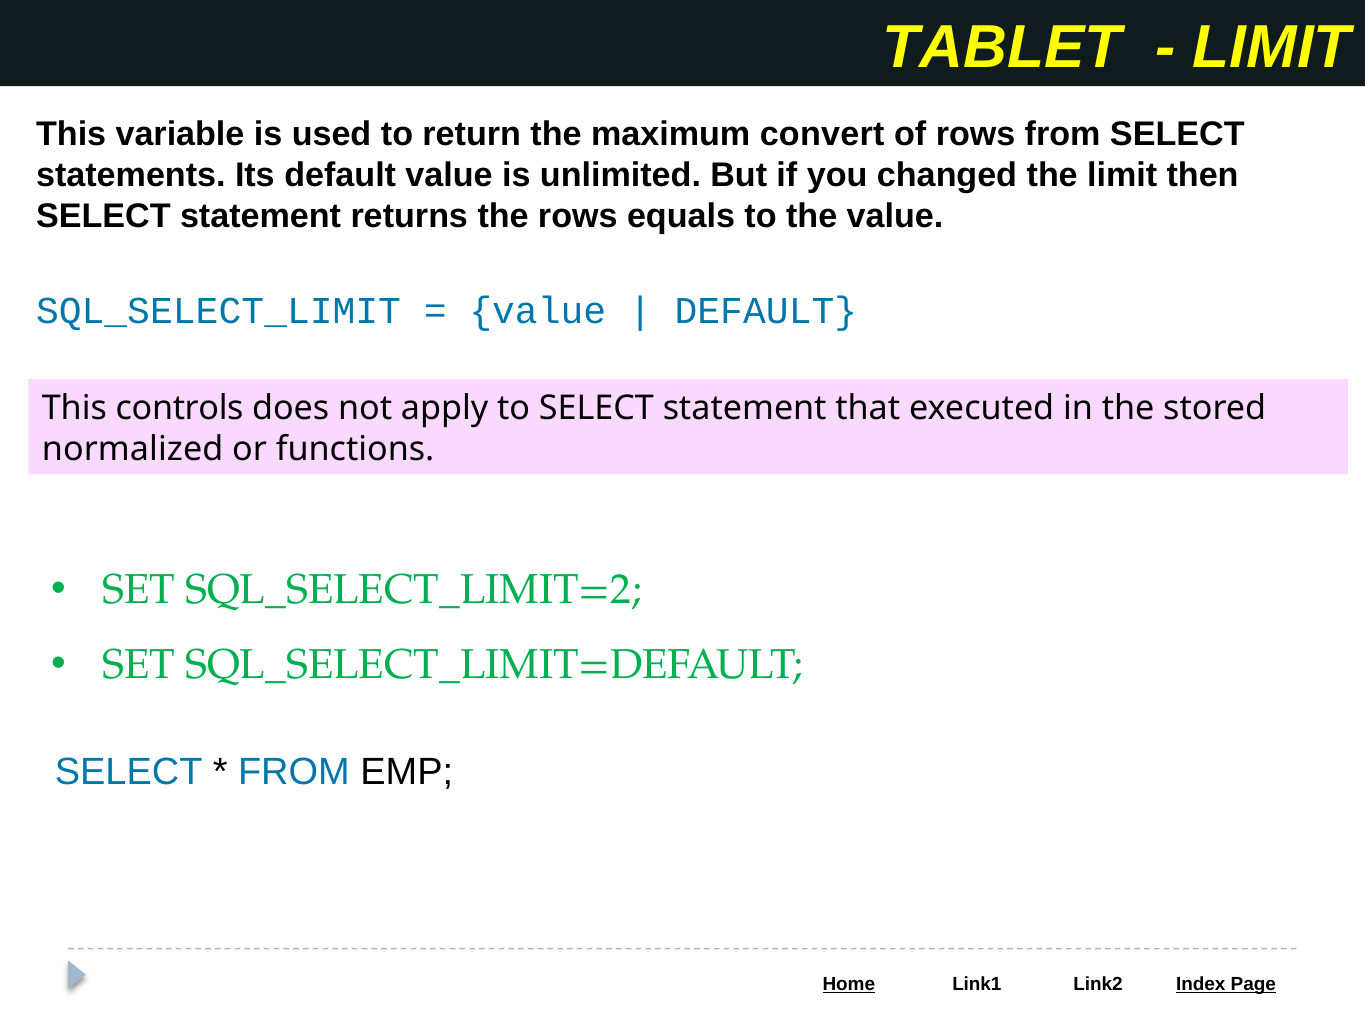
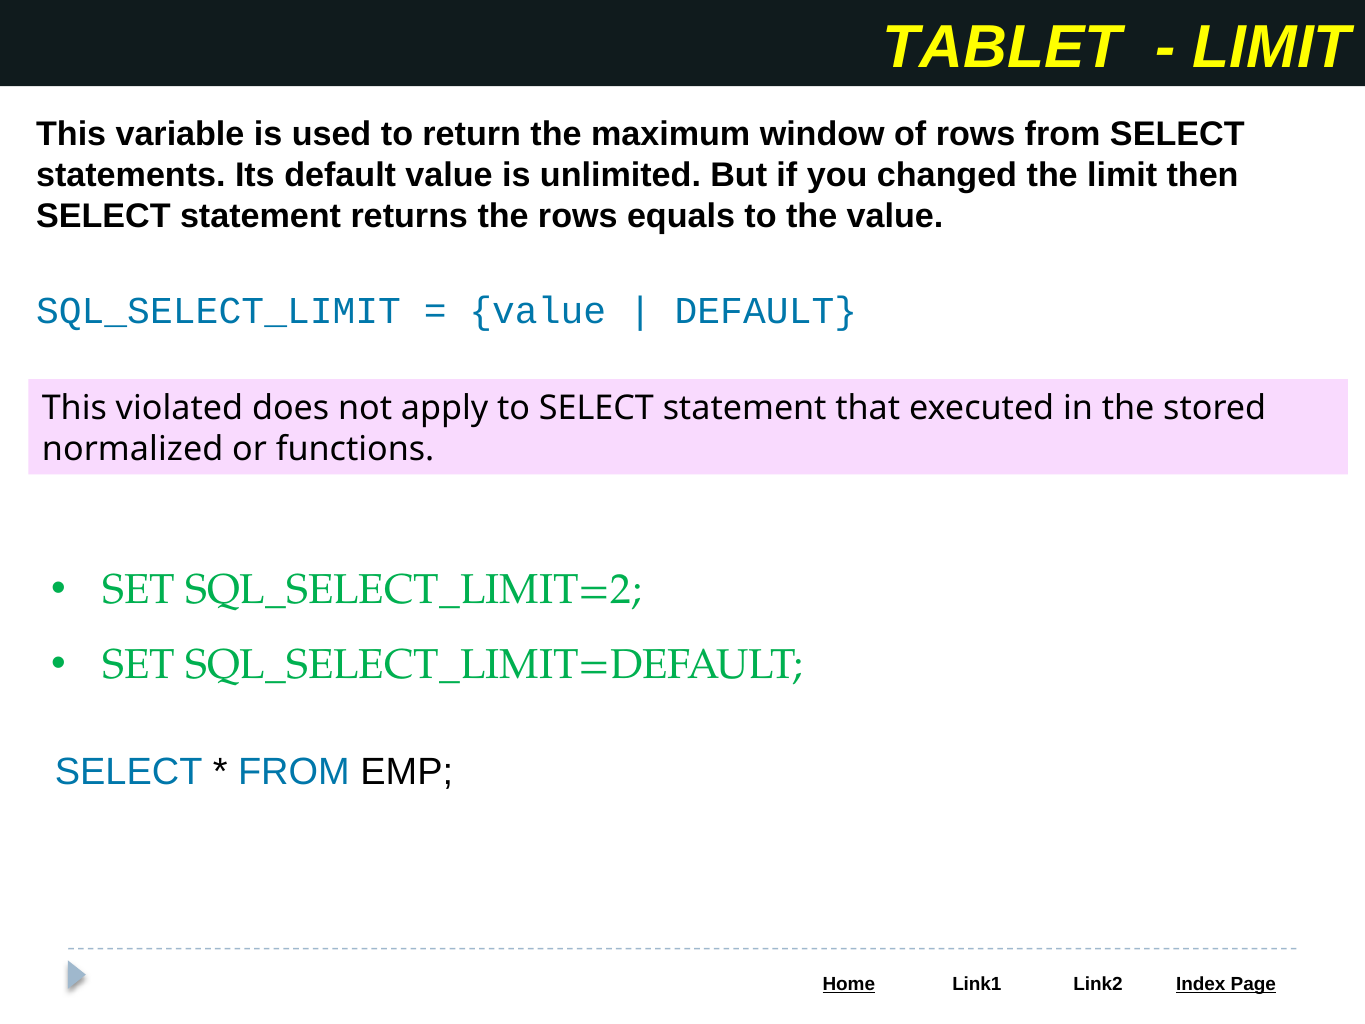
convert: convert -> window
controls: controls -> violated
